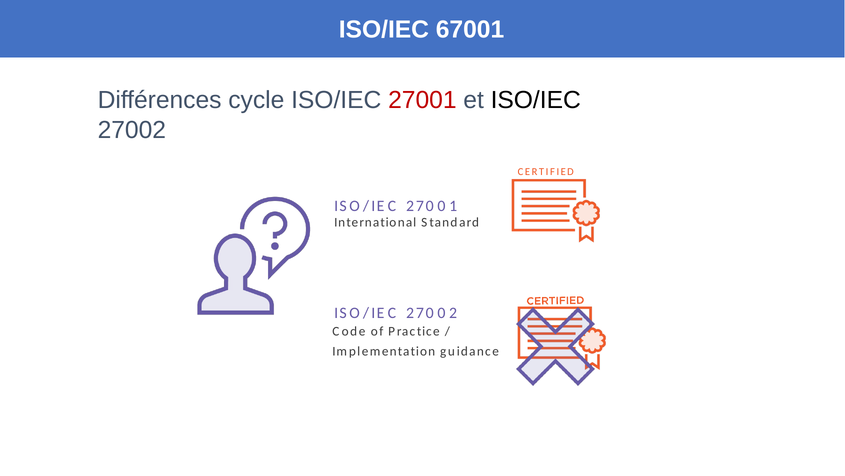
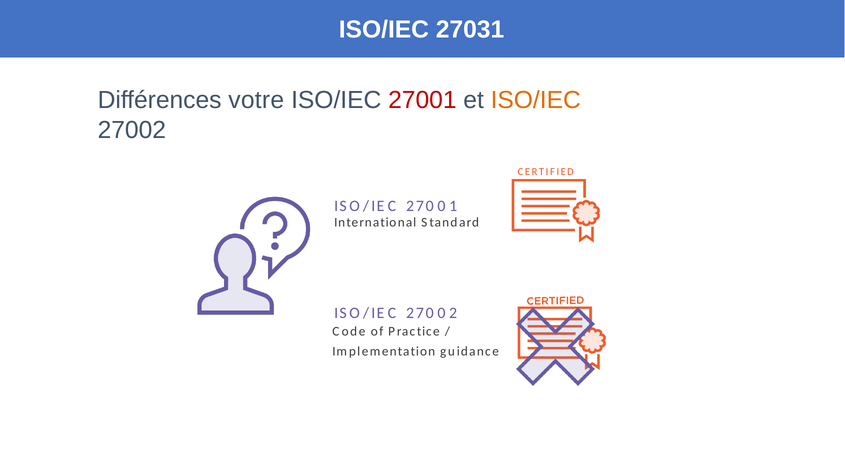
67001: 67001 -> 27031
cycle: cycle -> votre
ISO/IEC at (536, 100) colour: black -> orange
